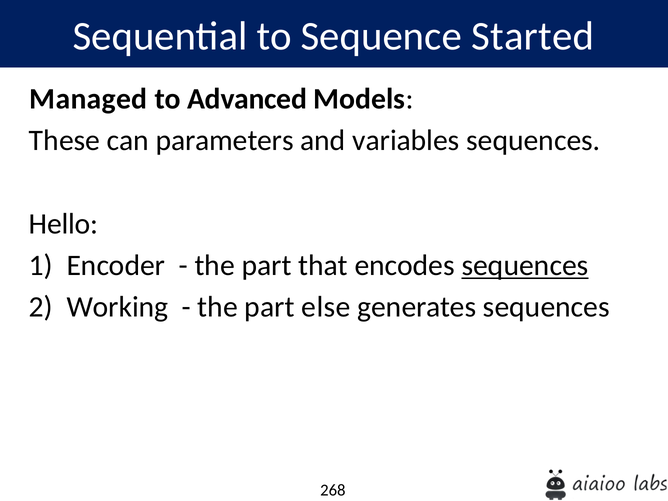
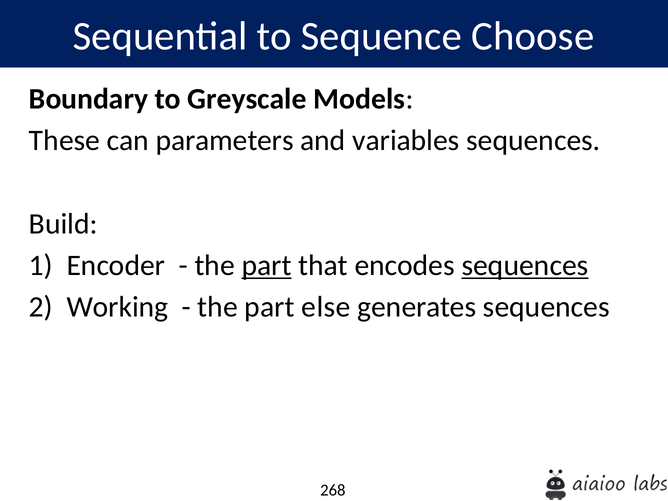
Started: Started -> Choose
Managed: Managed -> Boundary
Advanced: Advanced -> Greyscale
Hello: Hello -> Build
part at (267, 265) underline: none -> present
